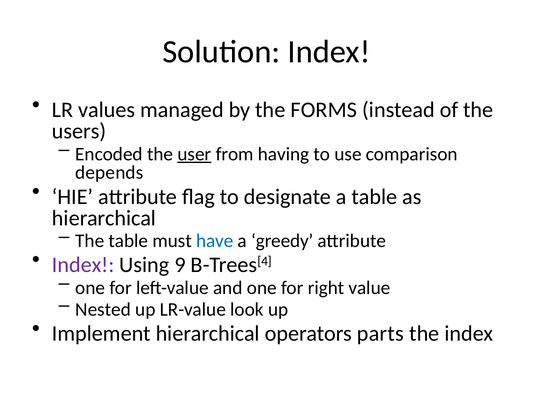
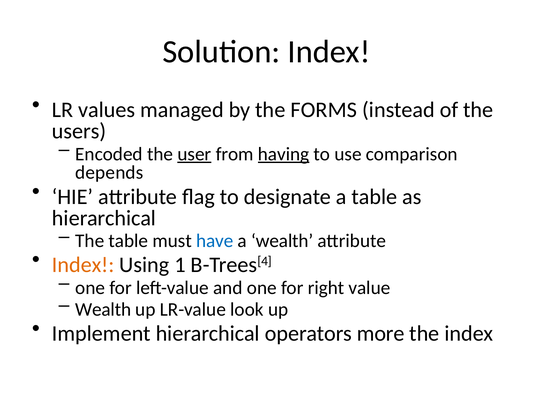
having underline: none -> present
a greedy: greedy -> wealth
Index at (83, 265) colour: purple -> orange
9: 9 -> 1
Nested at (103, 309): Nested -> Wealth
parts: parts -> more
